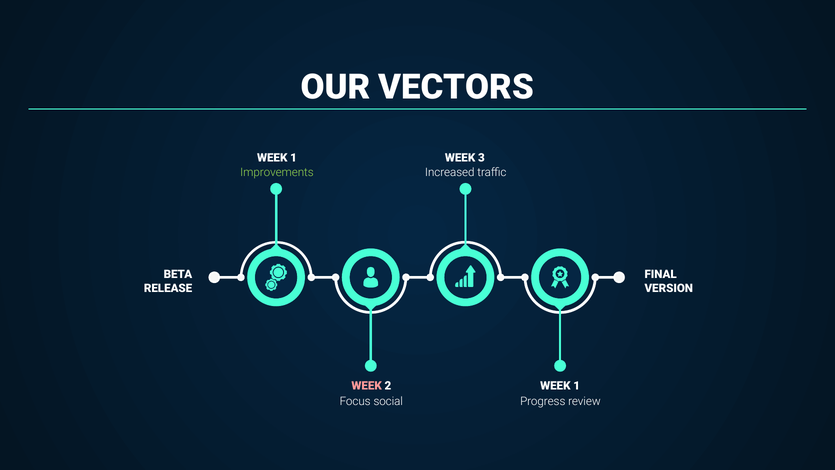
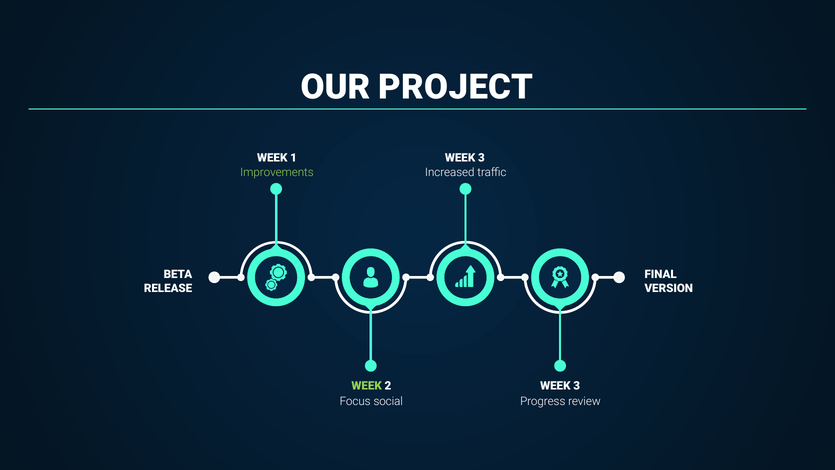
VECTORS: VECTORS -> PROJECT
WEEK at (367, 386) colour: pink -> light green
1 at (577, 386): 1 -> 3
